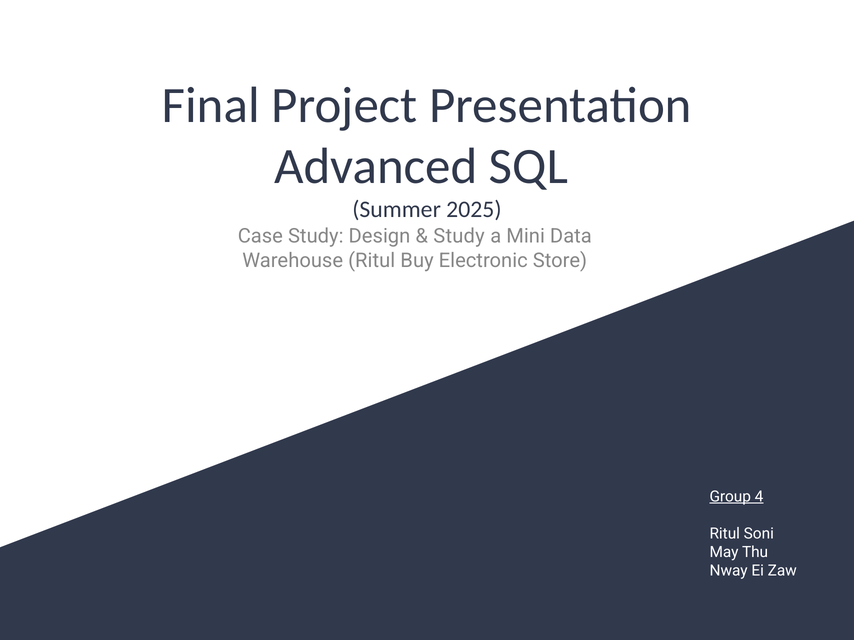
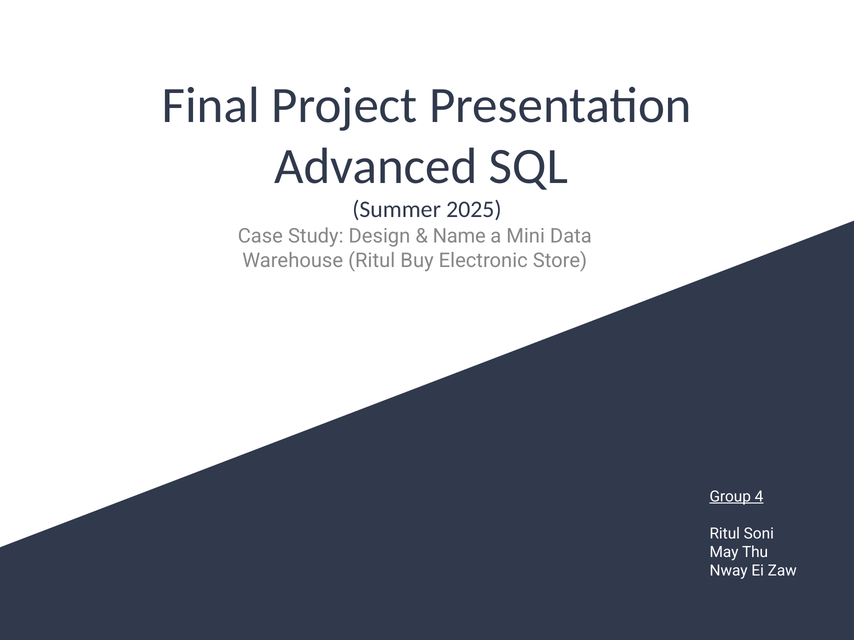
Study at (459, 237): Study -> Name
